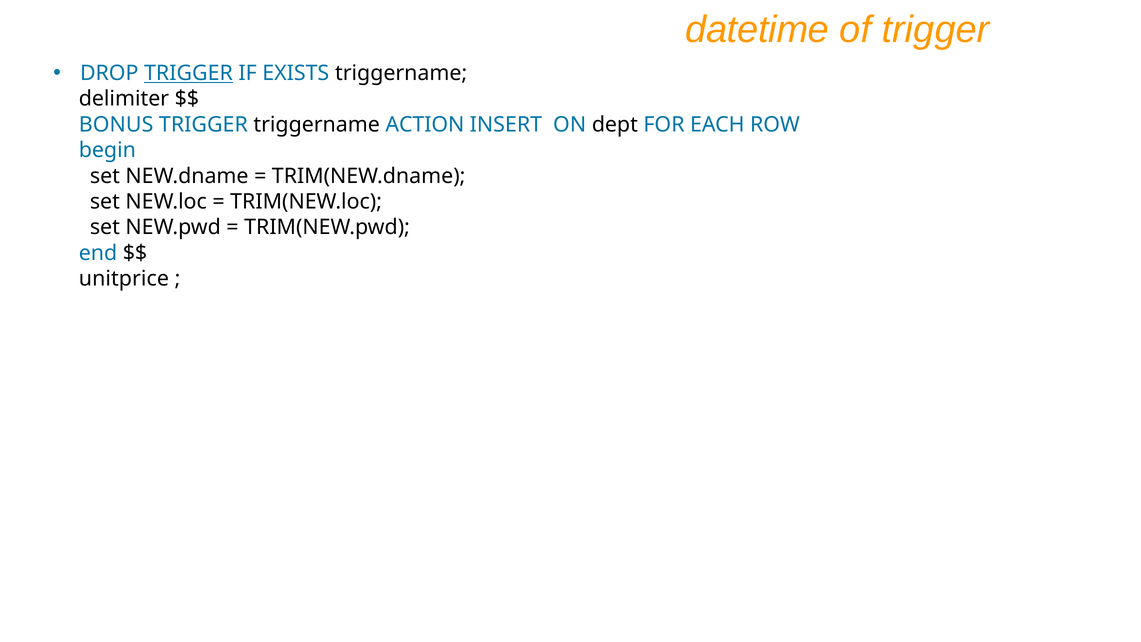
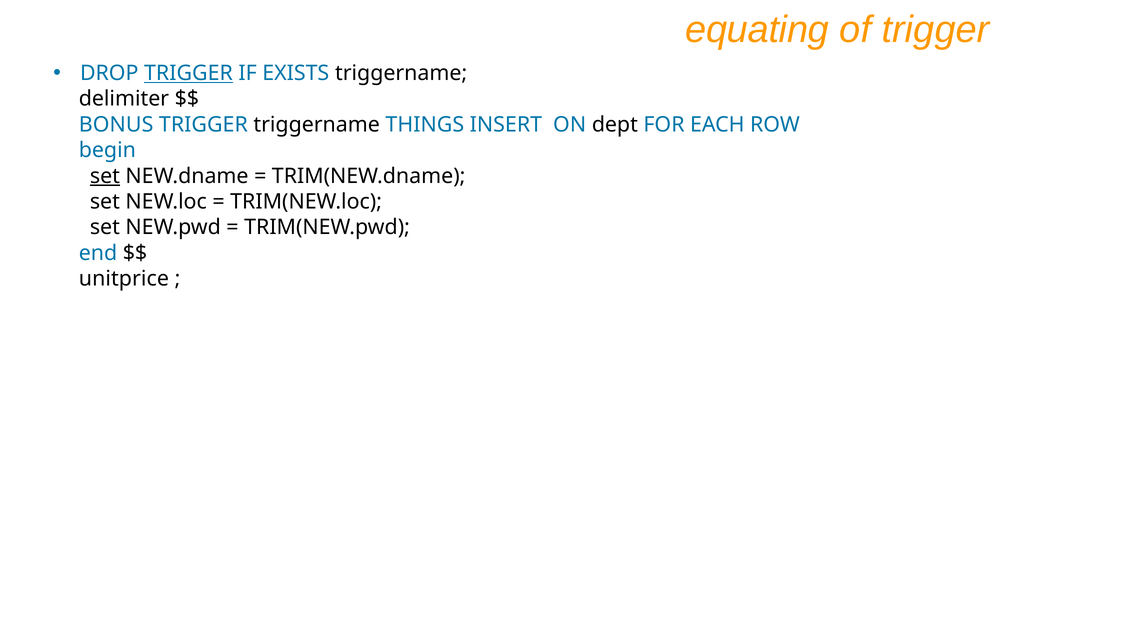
datetime: datetime -> equating
ACTION: ACTION -> THINGS
set at (105, 176) underline: none -> present
